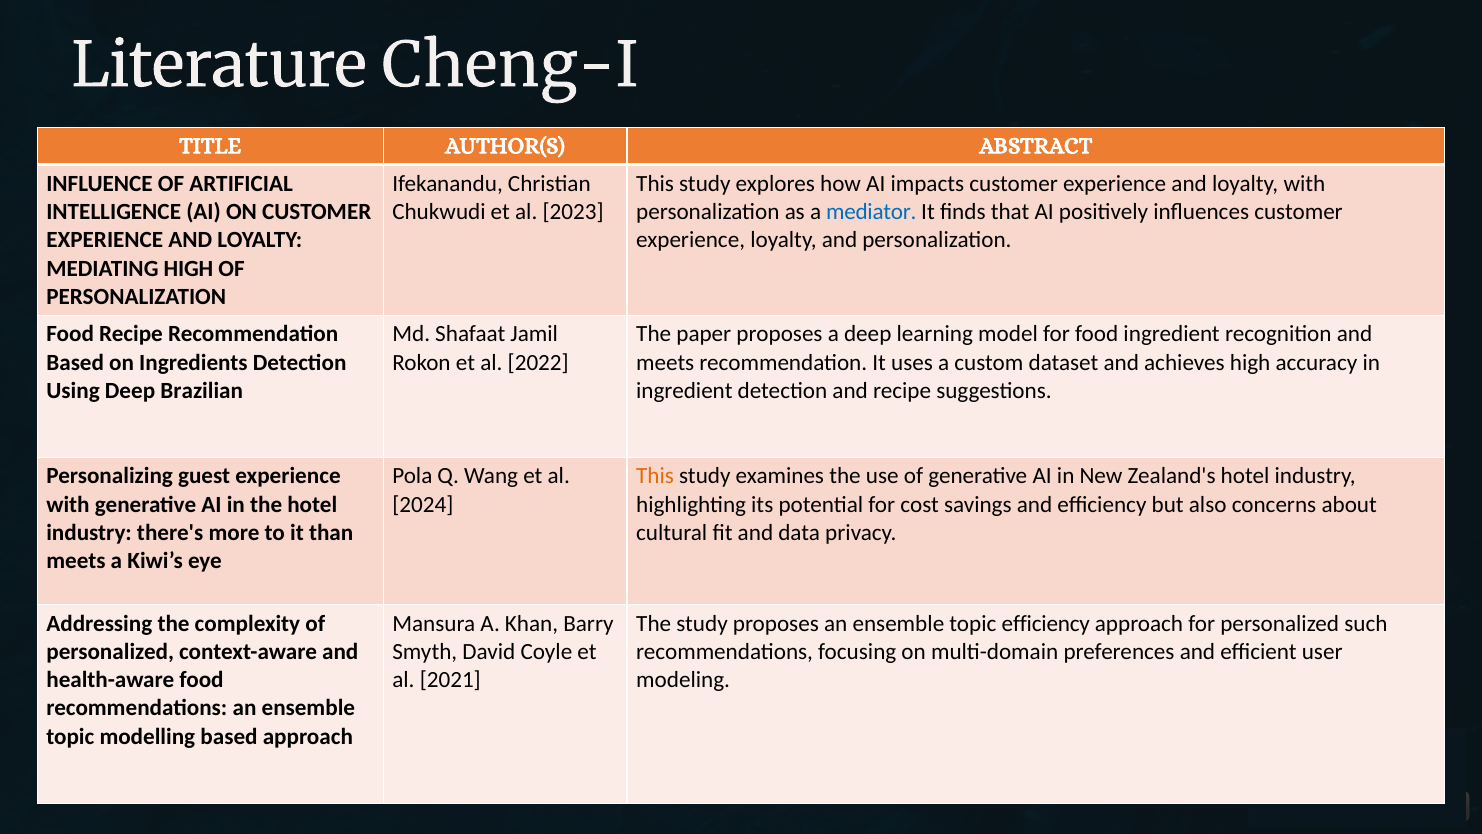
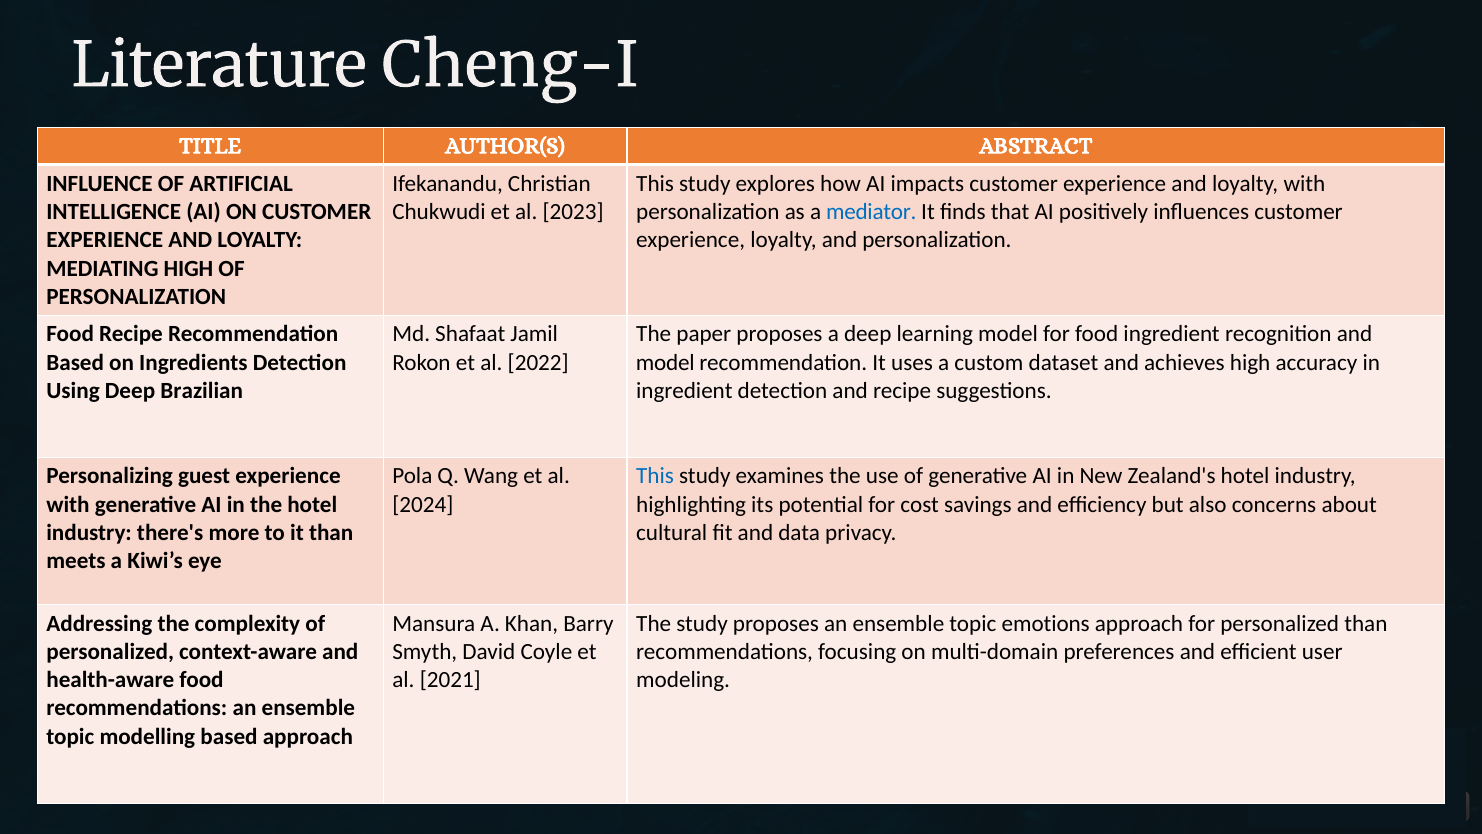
meets at (665, 362): meets -> model
This at (655, 476) colour: orange -> blue
topic efficiency: efficiency -> emotions
personalized such: such -> than
